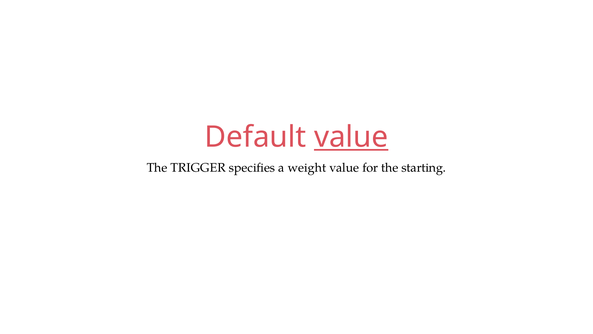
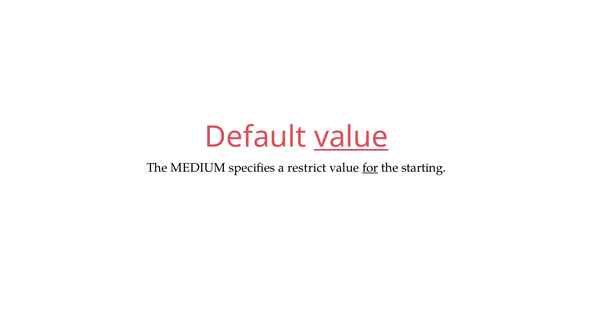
TRIGGER: TRIGGER -> MEDIUM
weight: weight -> restrict
for underline: none -> present
